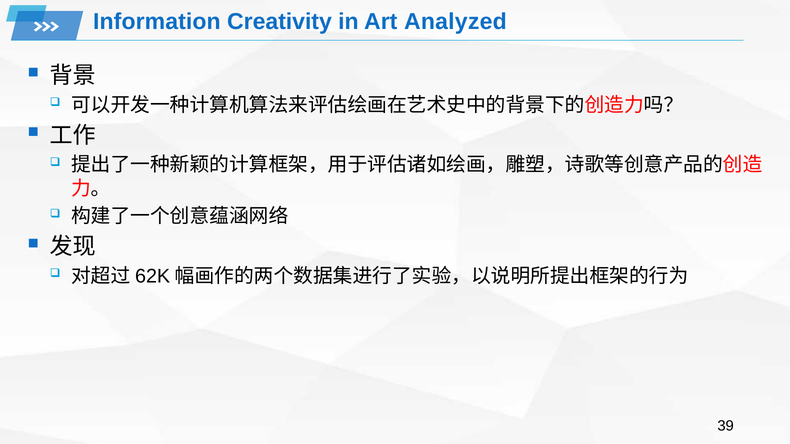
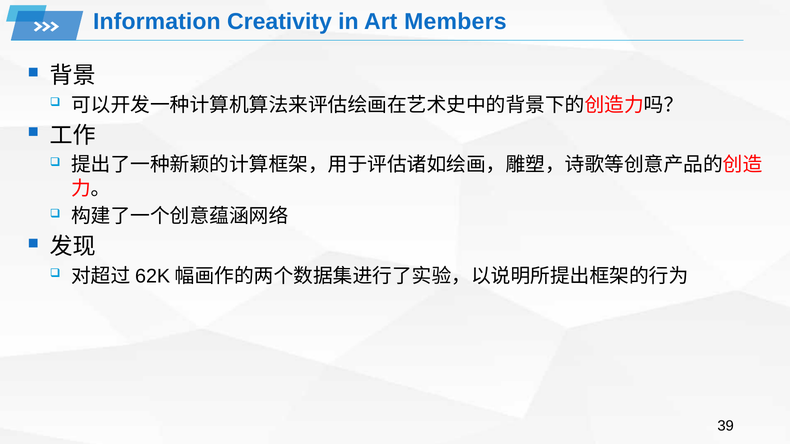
Analyzed: Analyzed -> Members
